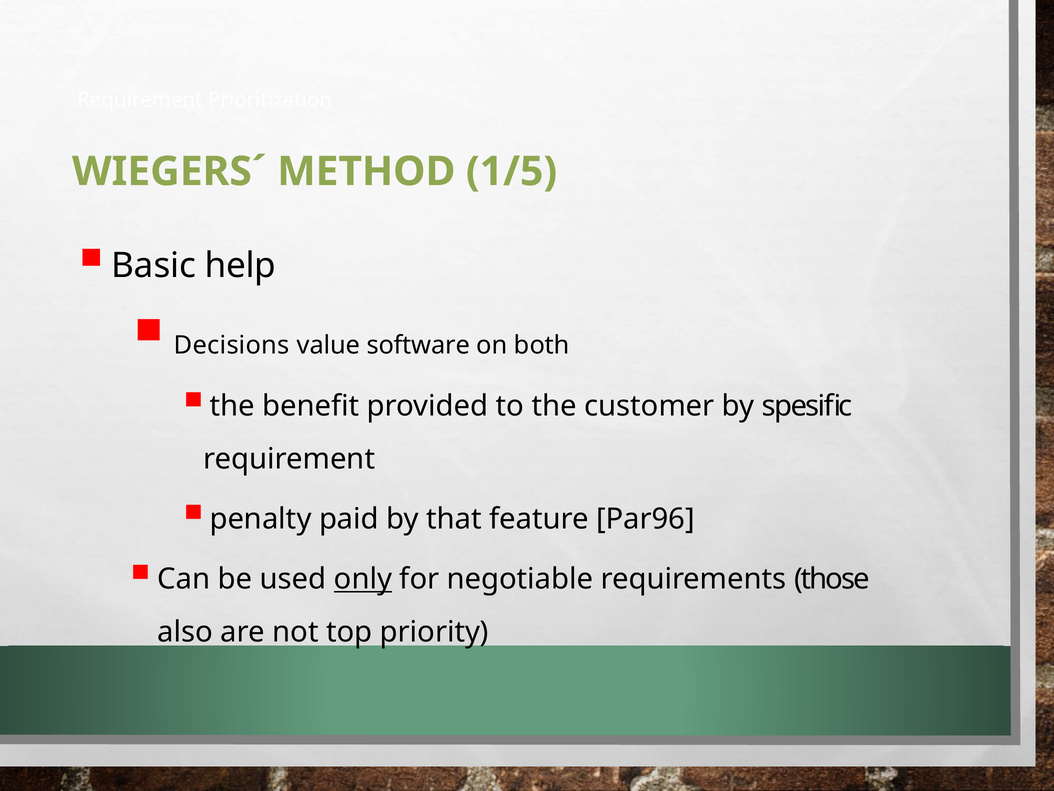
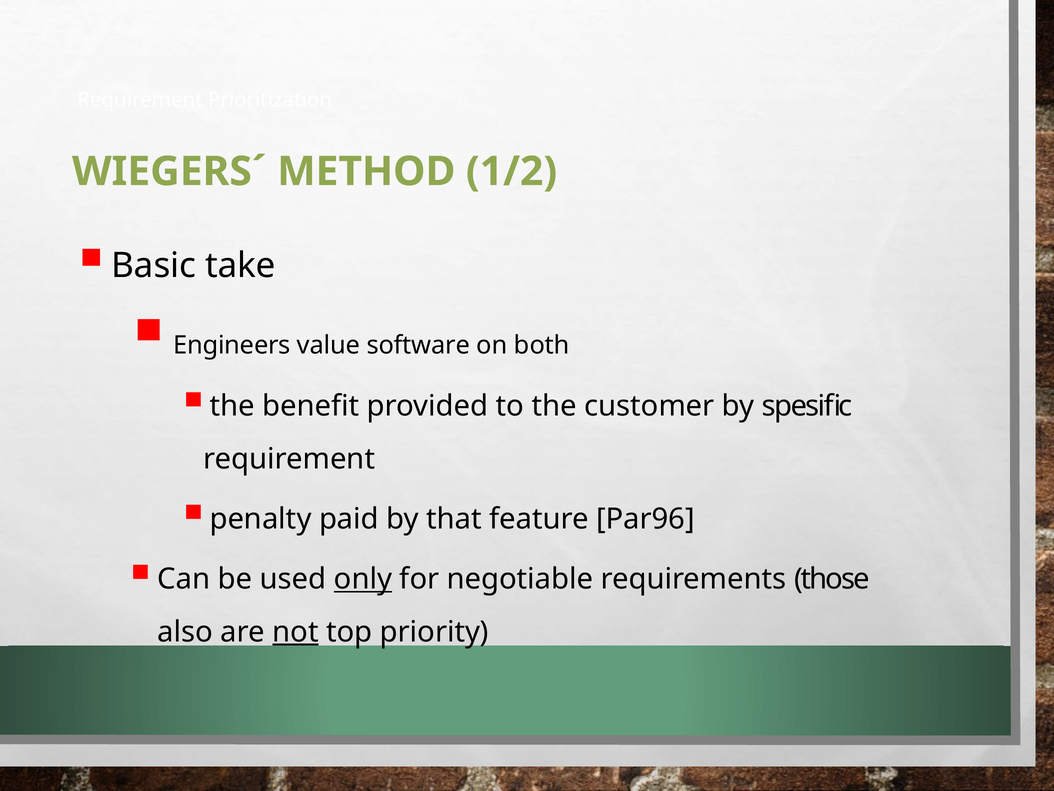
1/5: 1/5 -> 1/2
help: help -> take
Decisions: Decisions -> Engineers
not underline: none -> present
